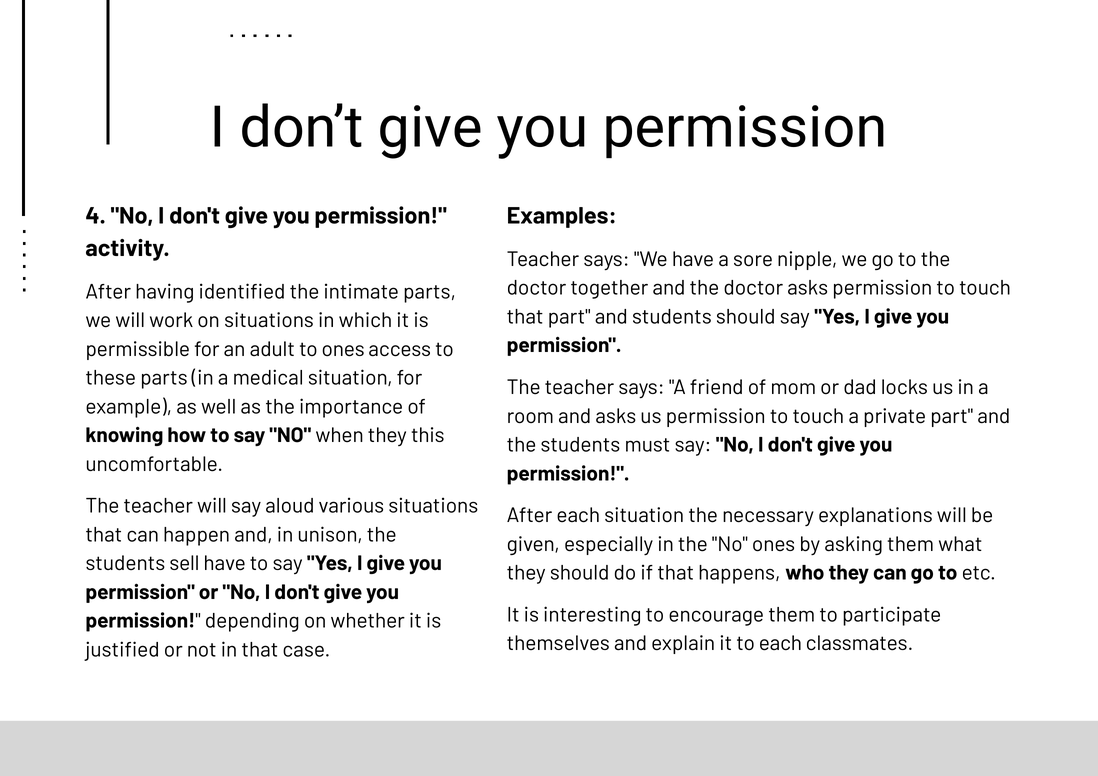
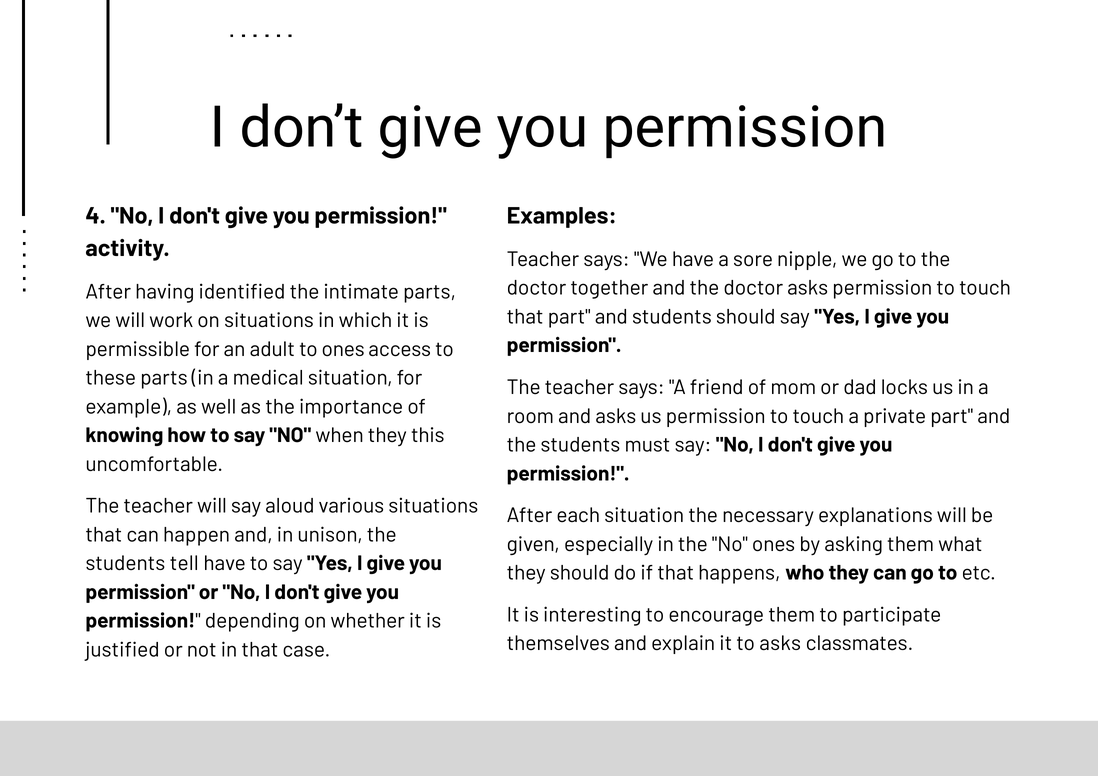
sell: sell -> tell
to each: each -> asks
